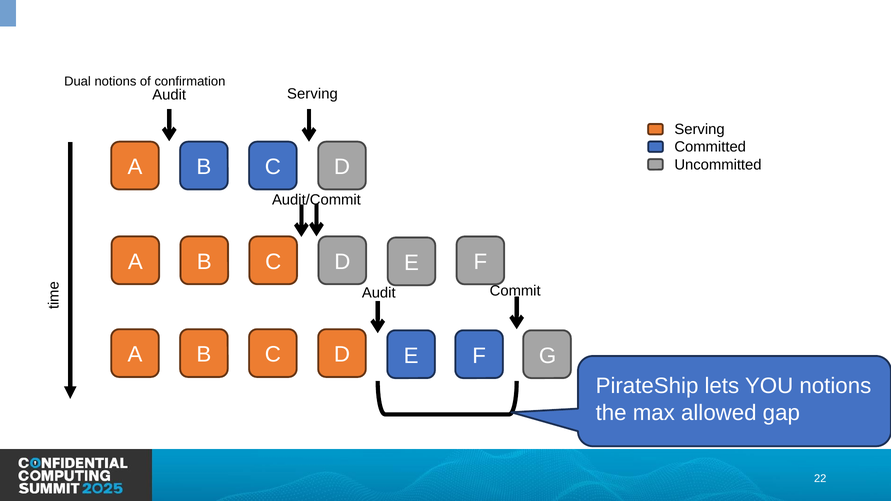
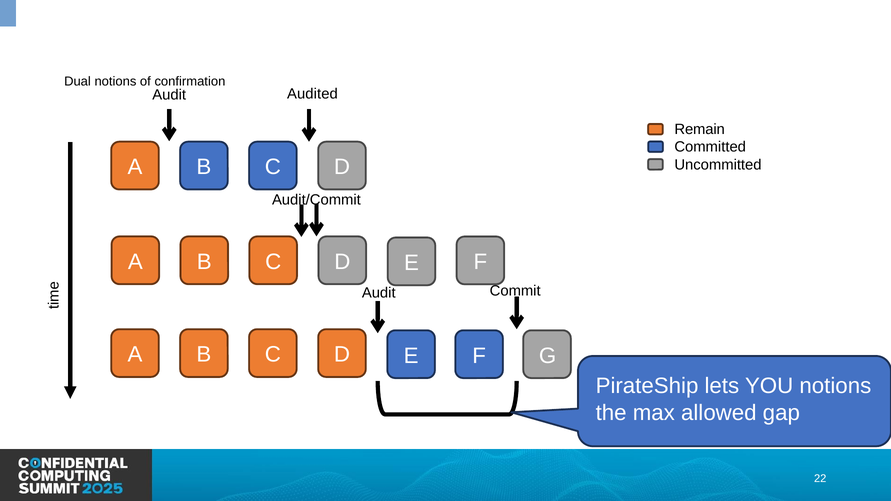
Audit Serving: Serving -> Audited
Serving at (700, 129): Serving -> Remain
